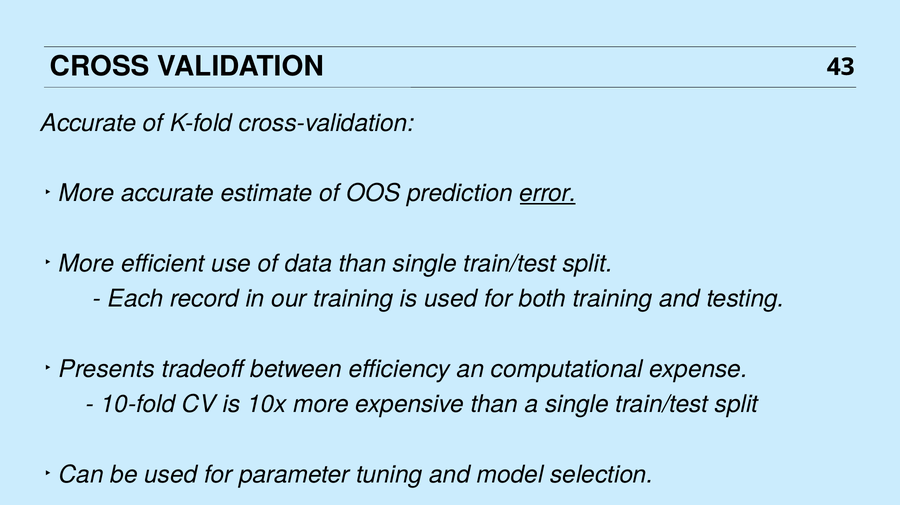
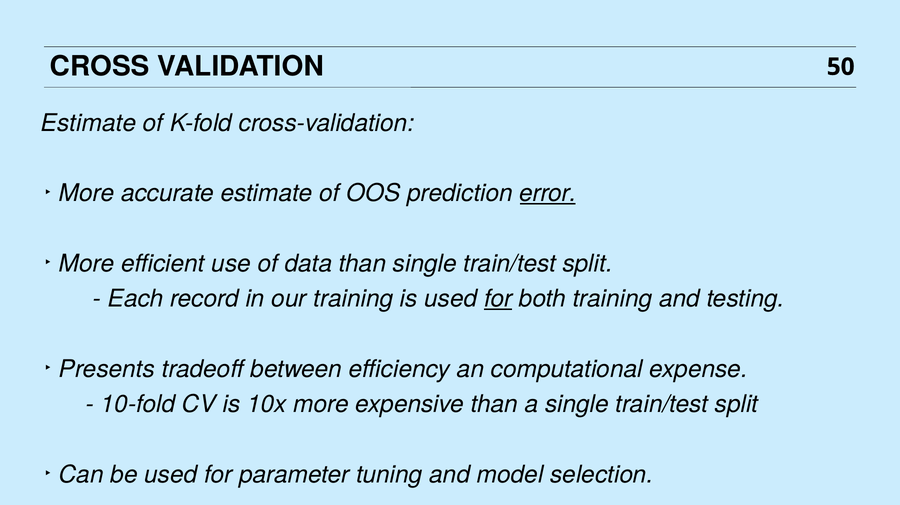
43: 43 -> 50
Accurate at (89, 123): Accurate -> Estimate
for at (498, 299) underline: none -> present
